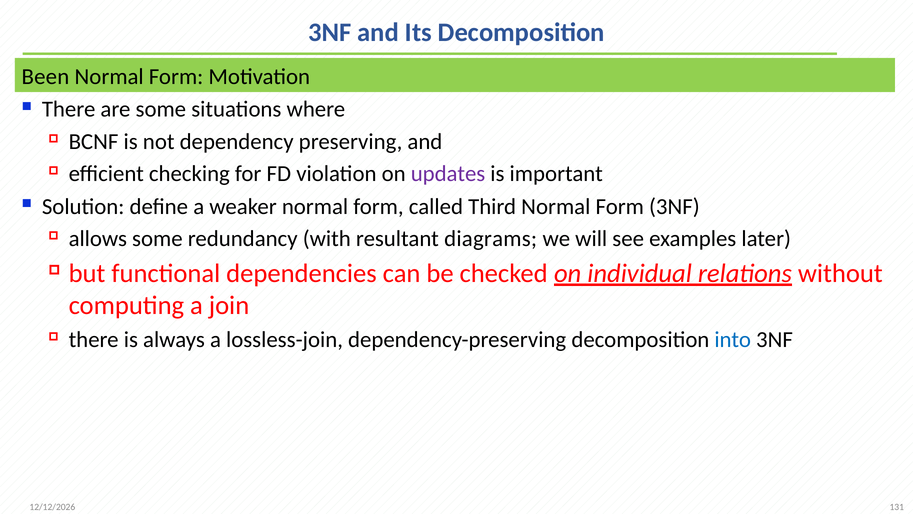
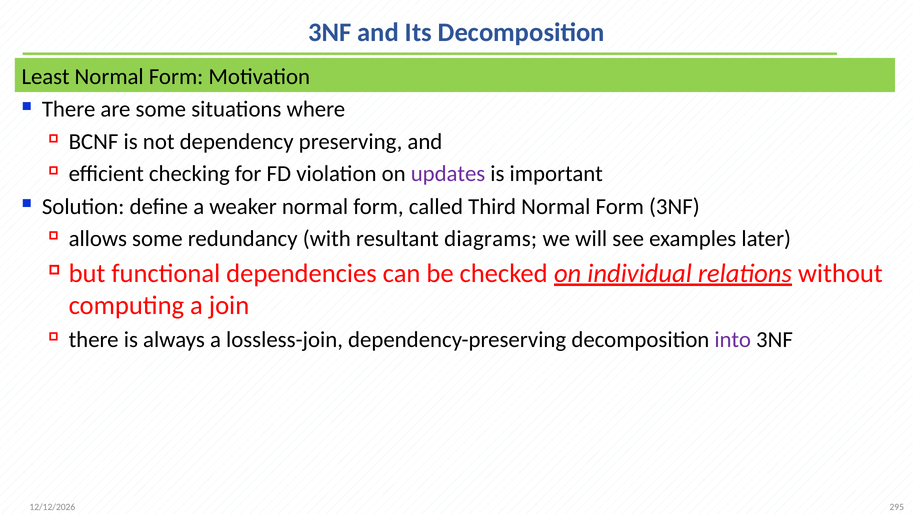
Been: Been -> Least
into colour: blue -> purple
131: 131 -> 295
